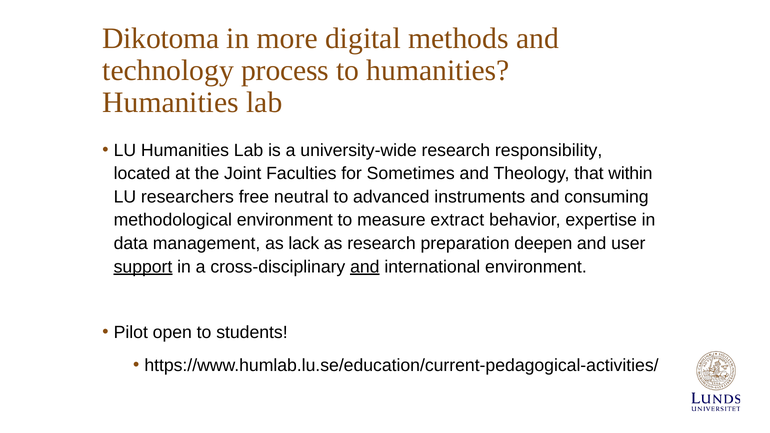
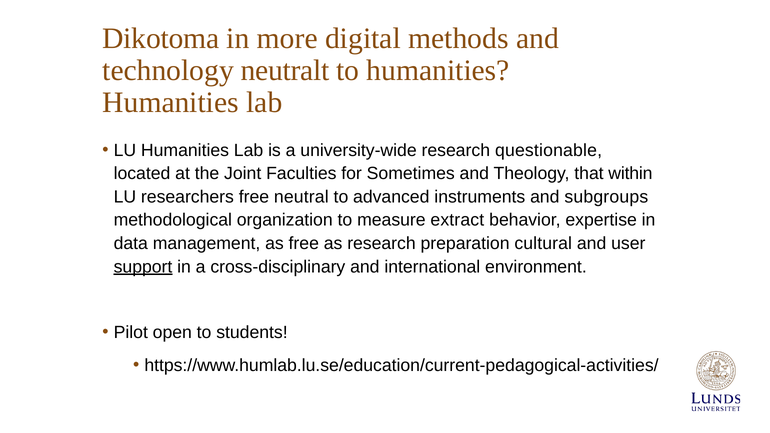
process: process -> neutralt
responsibility: responsibility -> questionable
consuming: consuming -> subgroups
methodological environment: environment -> organization
as lack: lack -> free
deepen: deepen -> cultural
and at (365, 267) underline: present -> none
